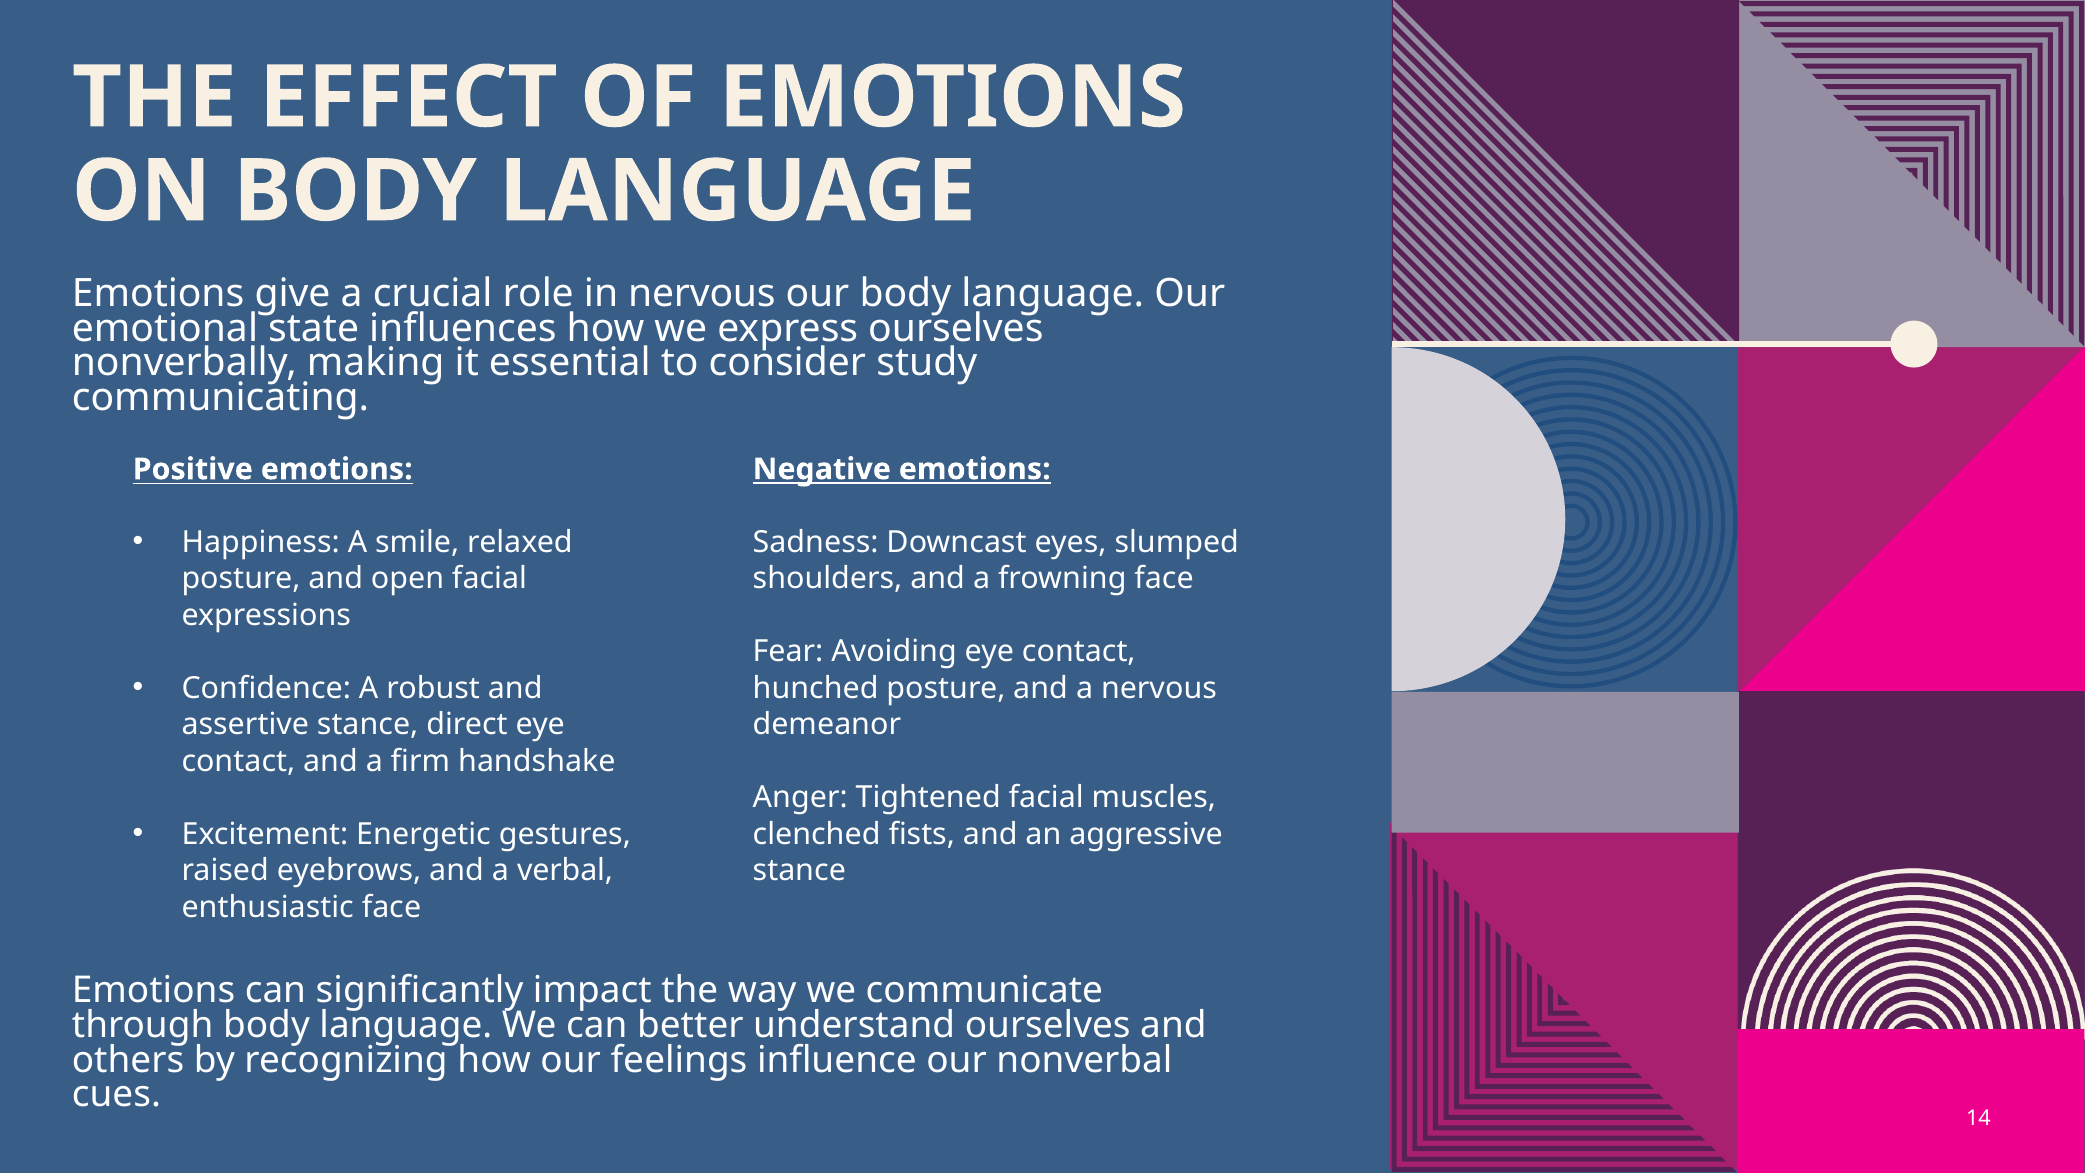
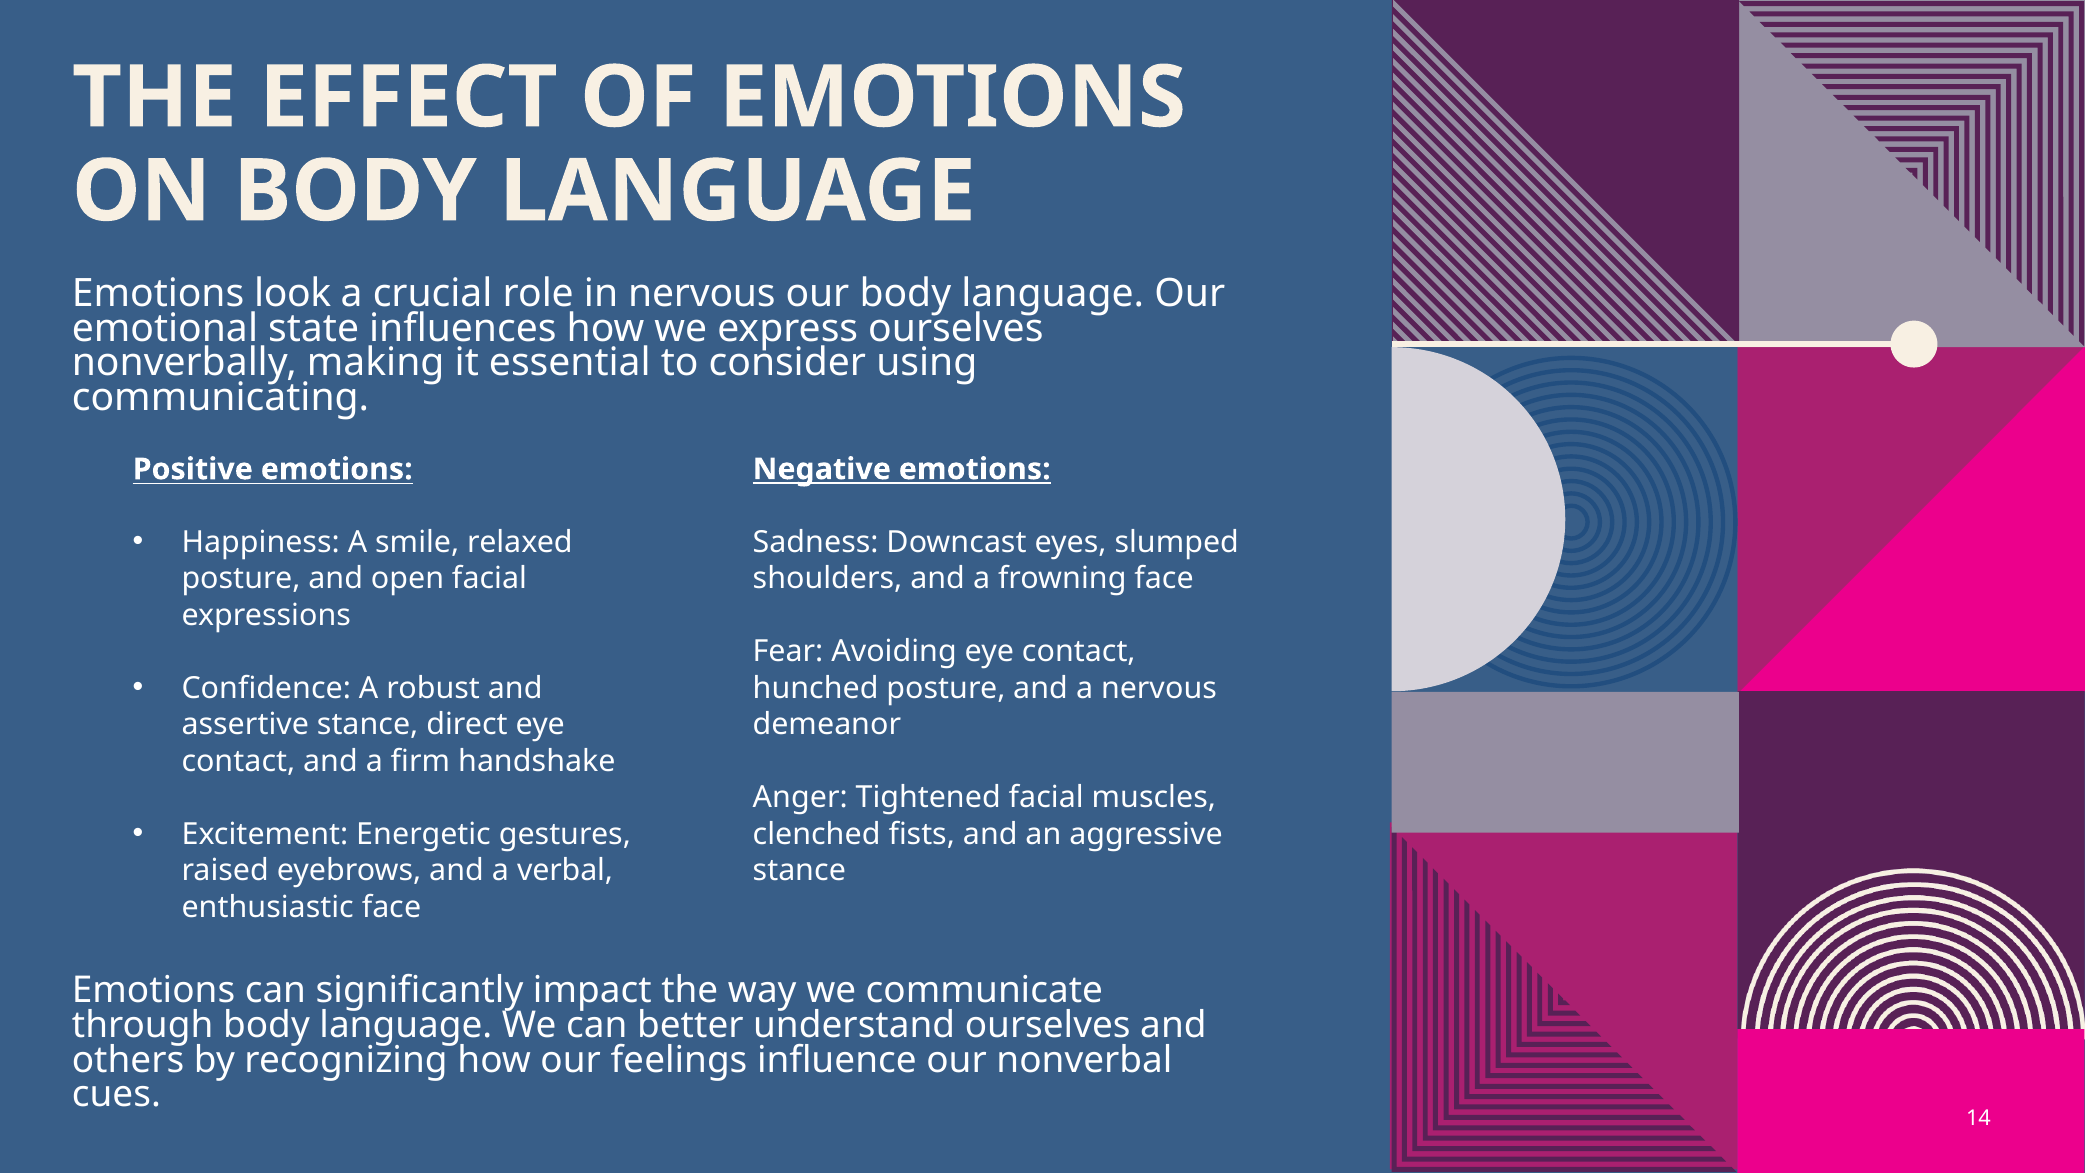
give: give -> look
study: study -> using
